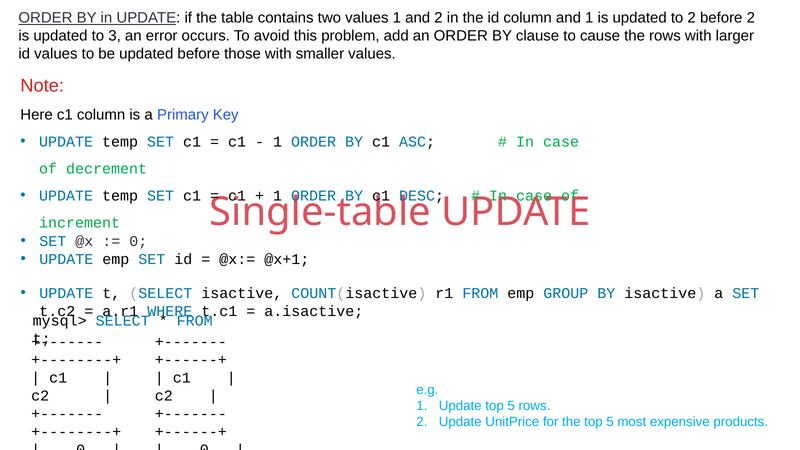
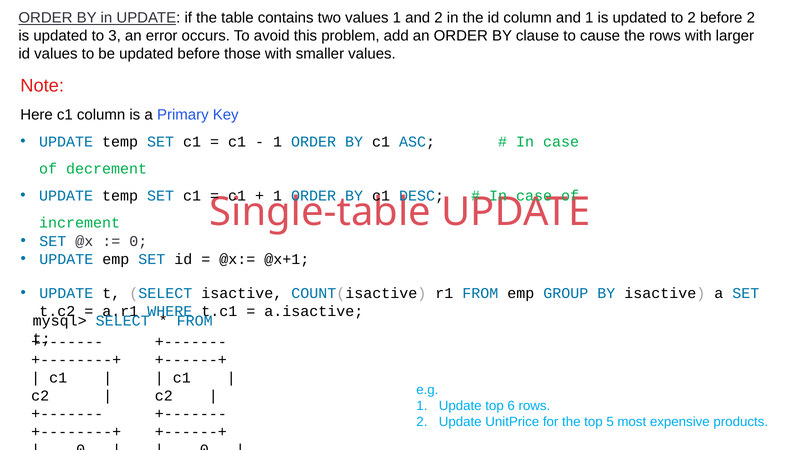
Update top 5: 5 -> 6
